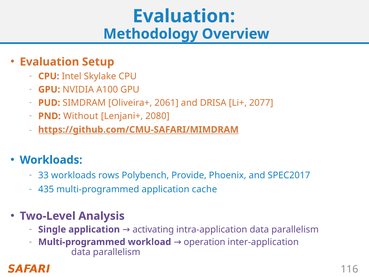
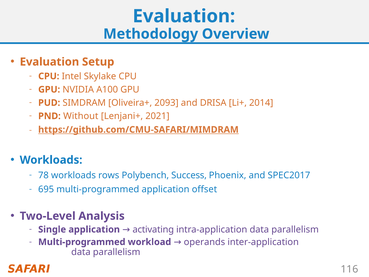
2061: 2061 -> 2093
2077: 2077 -> 2014
2080: 2080 -> 2021
33: 33 -> 78
Provide: Provide -> Success
435: 435 -> 695
cache: cache -> offset
operation: operation -> operands
